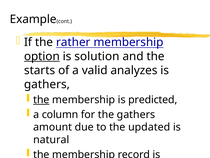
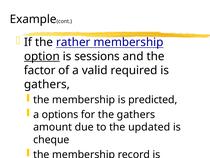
solution: solution -> sessions
starts: starts -> factor
analyzes: analyzes -> required
the at (41, 99) underline: present -> none
column: column -> options
natural: natural -> cheque
